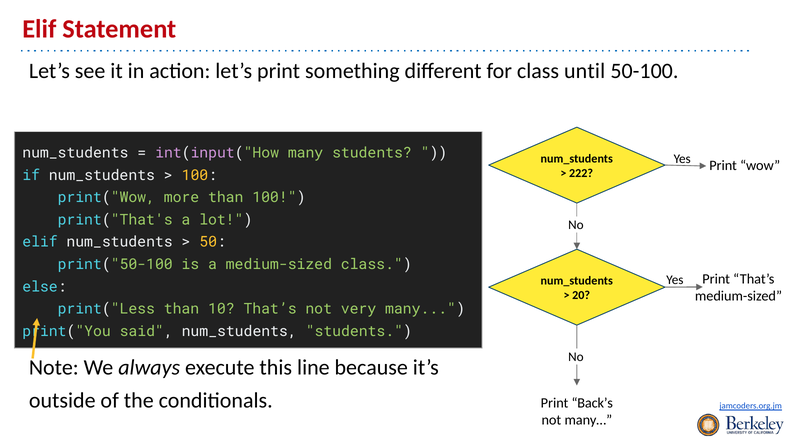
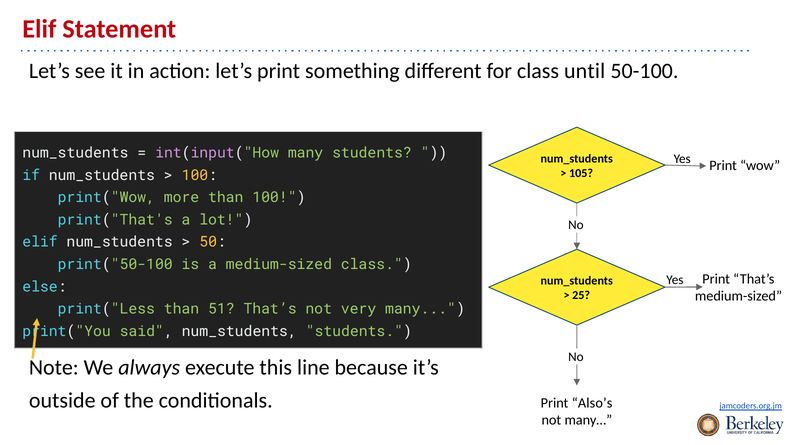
222: 222 -> 105
20: 20 -> 25
10: 10 -> 51
Back’s: Back’s -> Also’s
